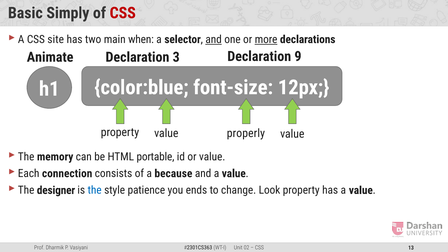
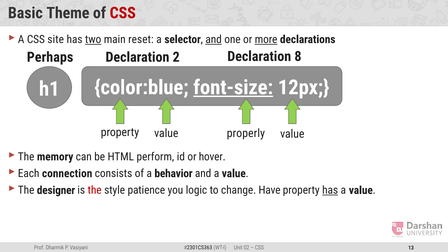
Simply: Simply -> Theme
two underline: none -> present
when: when -> reset
Animate: Animate -> Perhaps
3: 3 -> 2
9: 9 -> 8
font-size underline: none -> present
portable: portable -> perform
or value: value -> hover
because: because -> behavior
the at (95, 190) colour: blue -> red
ends: ends -> logic
Look: Look -> Have
has at (330, 190) underline: none -> present
